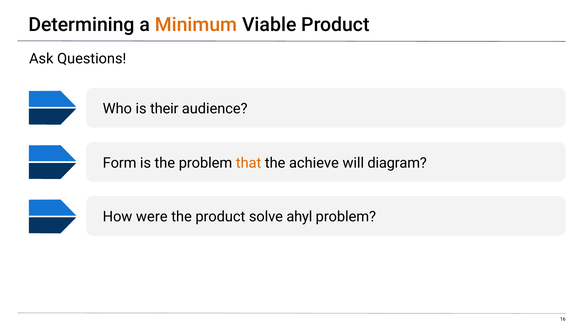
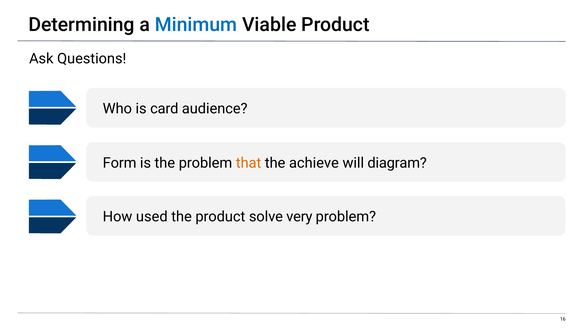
Minimum colour: orange -> blue
their: their -> card
were: were -> used
ahyl: ahyl -> very
